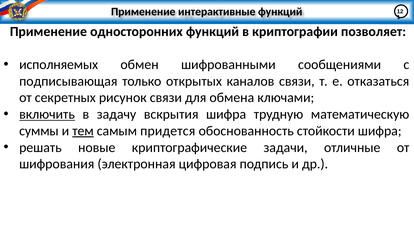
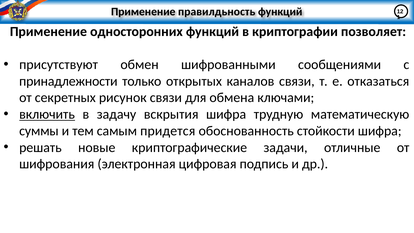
интерактивные: интерактивные -> правилдьность
исполняемых: исполняемых -> присутствуют
подписывающая: подписывающая -> принадлежности
тем underline: present -> none
